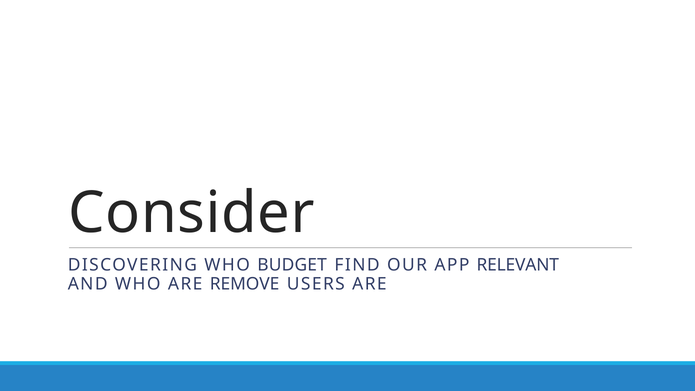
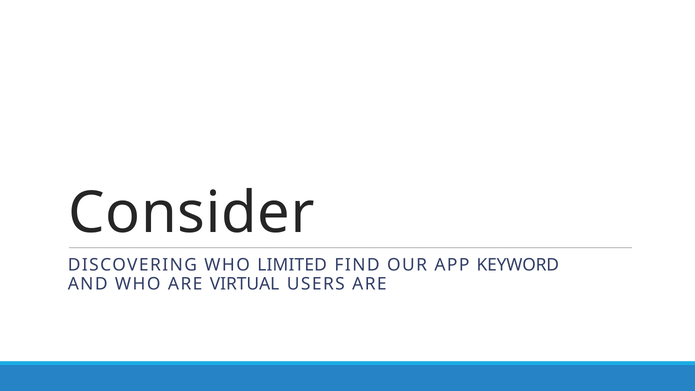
BUDGET: BUDGET -> LIMITED
RELEVANT: RELEVANT -> KEYWORD
REMOVE: REMOVE -> VIRTUAL
